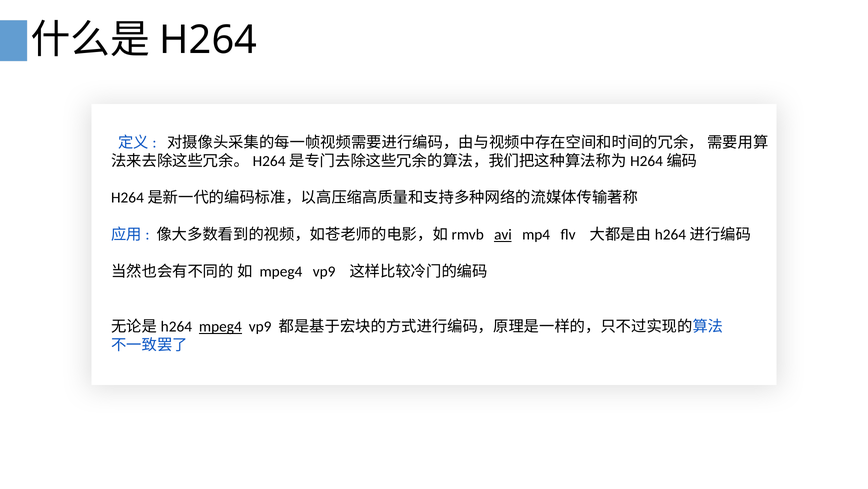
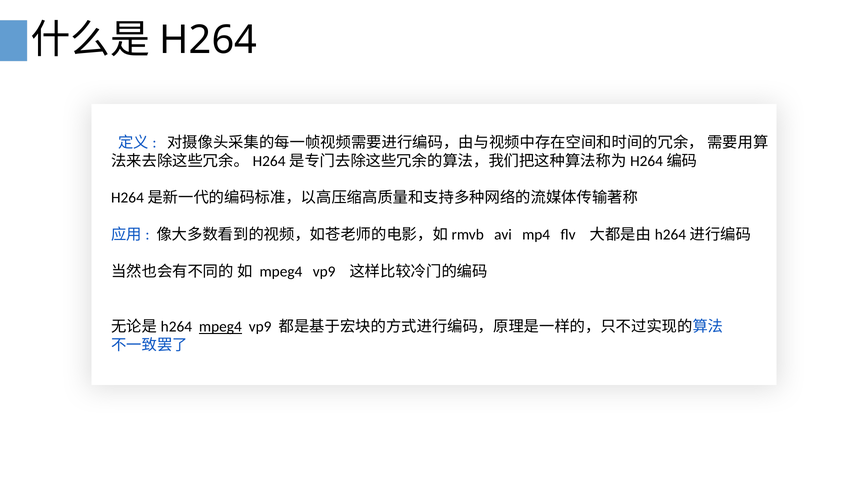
avi underline: present -> none
